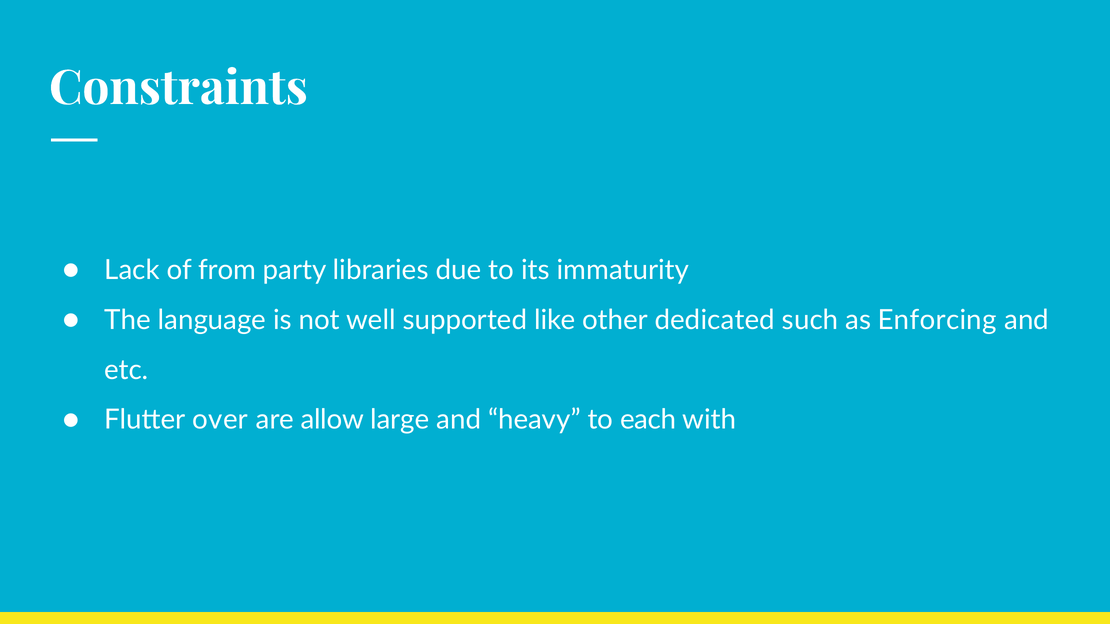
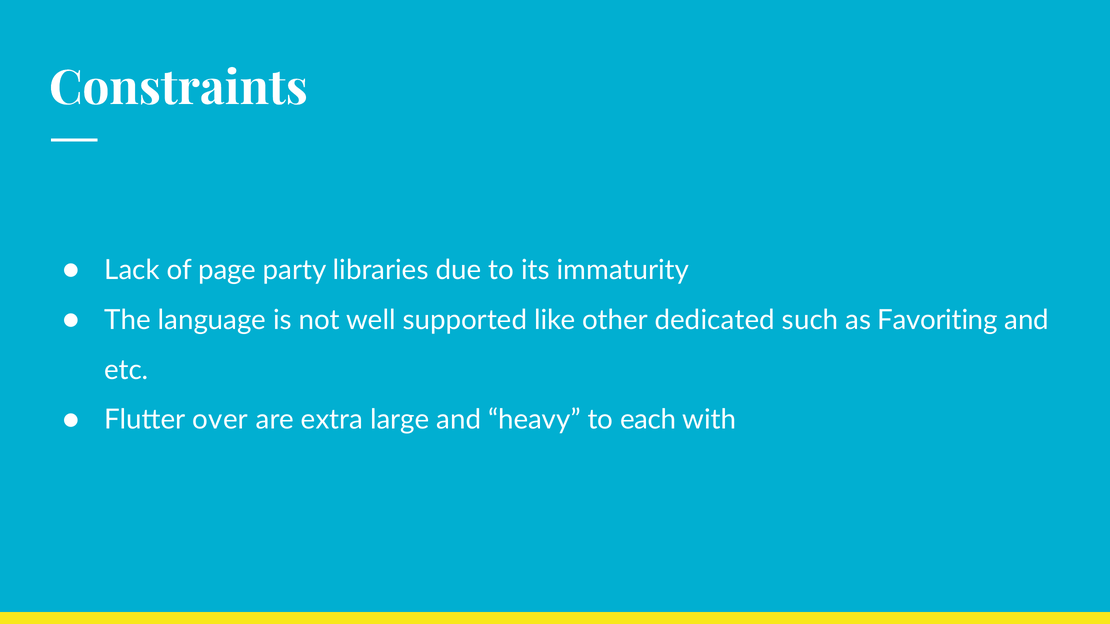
from: from -> page
Enforcing: Enforcing -> Favoriting
allow: allow -> extra
